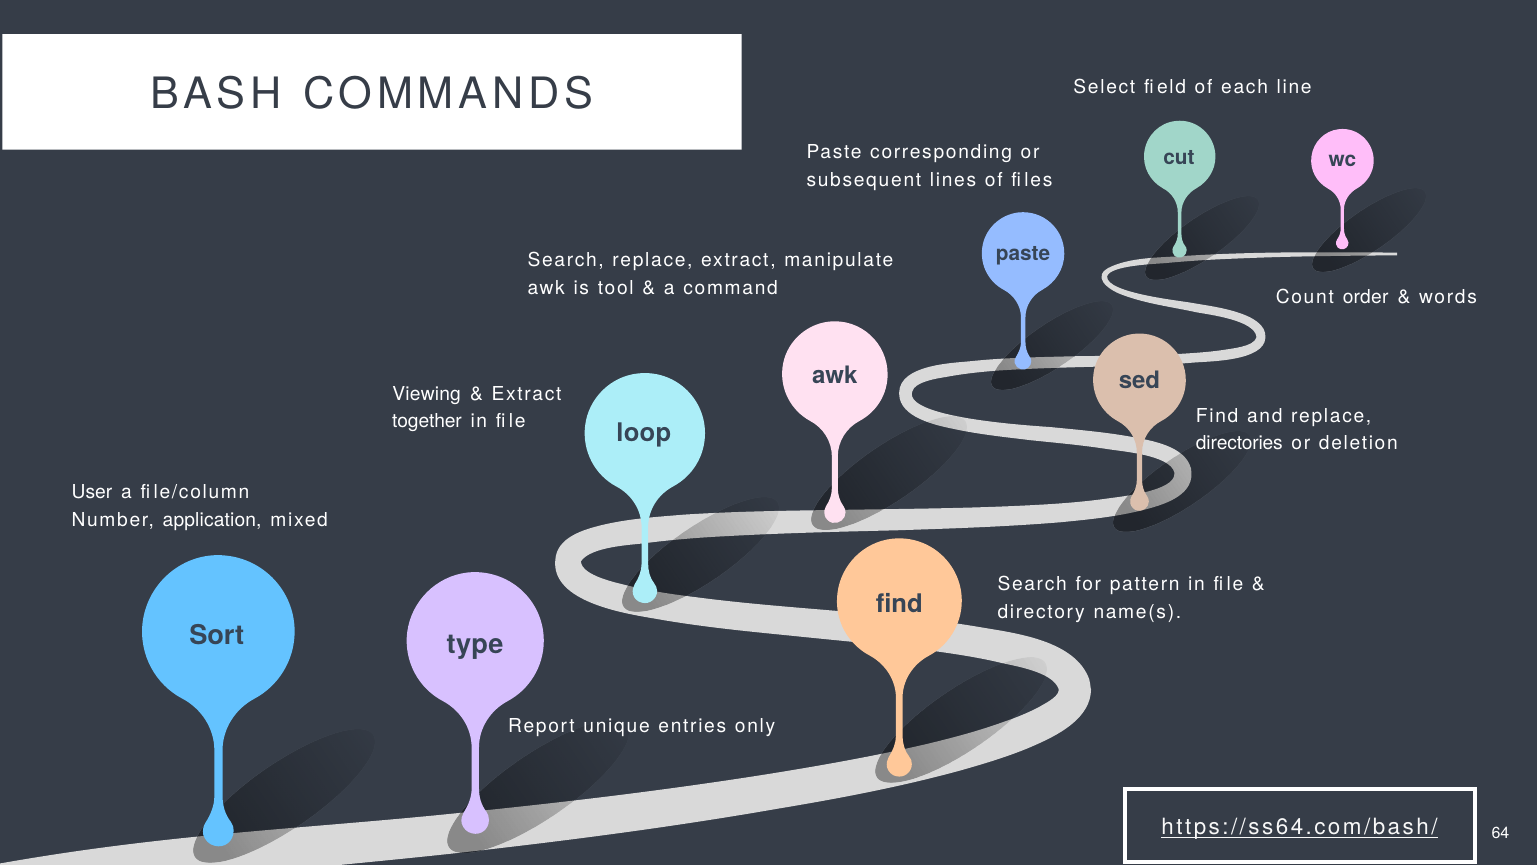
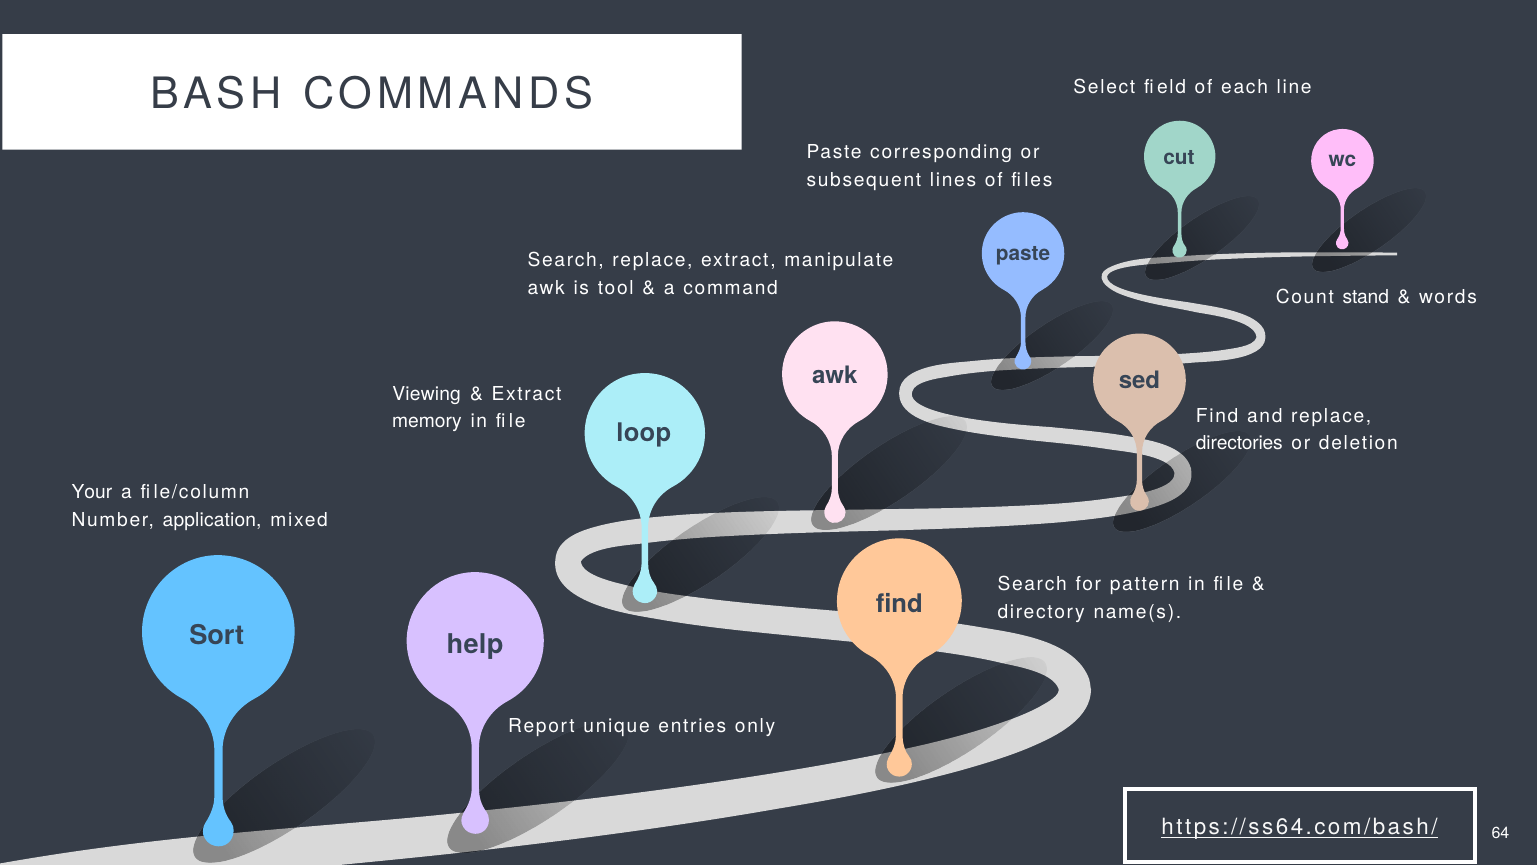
order: order -> stand
together: together -> memory
User: User -> Your
type: type -> help
